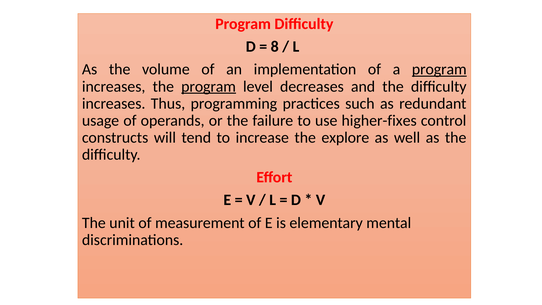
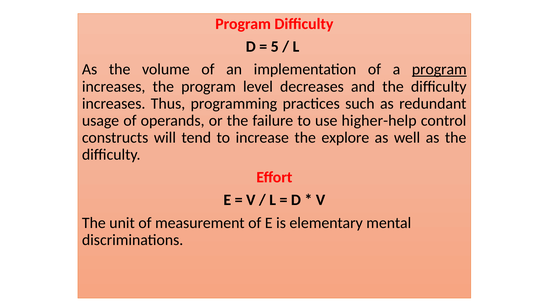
8: 8 -> 5
program at (209, 86) underline: present -> none
higher-fixes: higher-fixes -> higher-help
